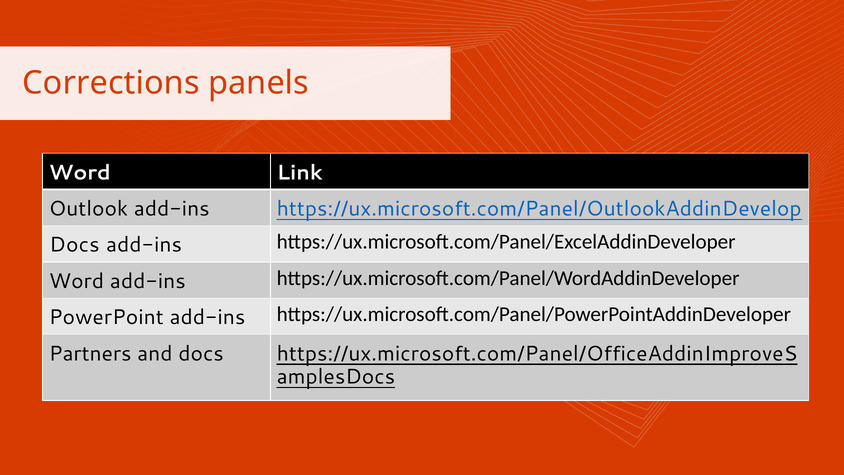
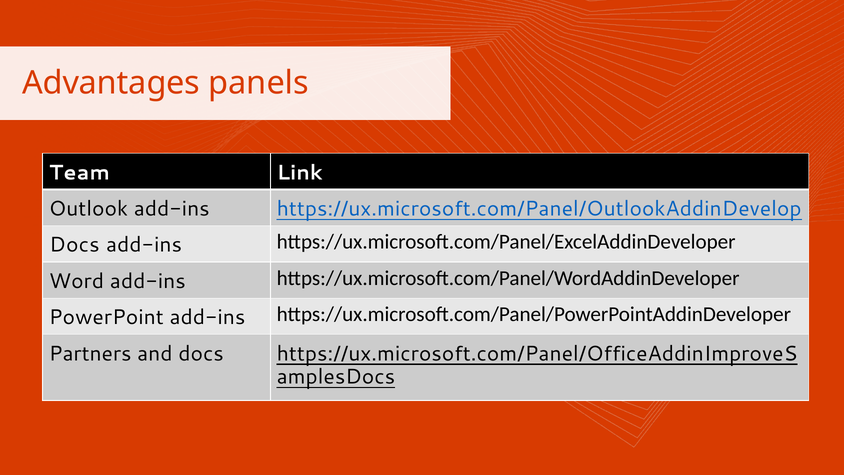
Corrections: Corrections -> Advantages
Word at (80, 172): Word -> Team
